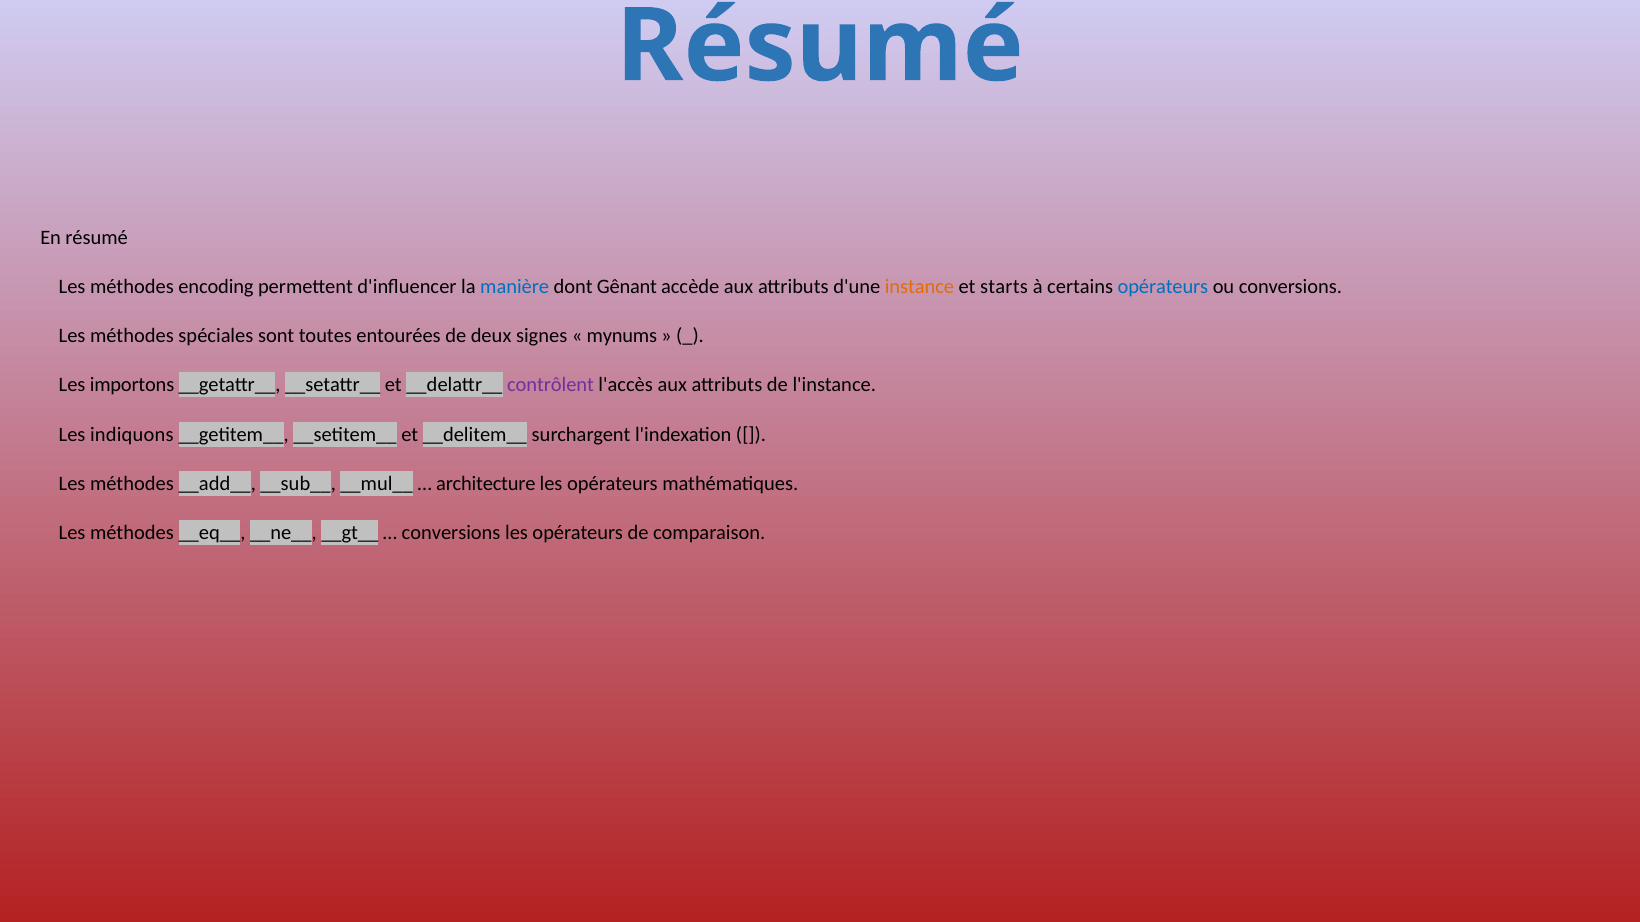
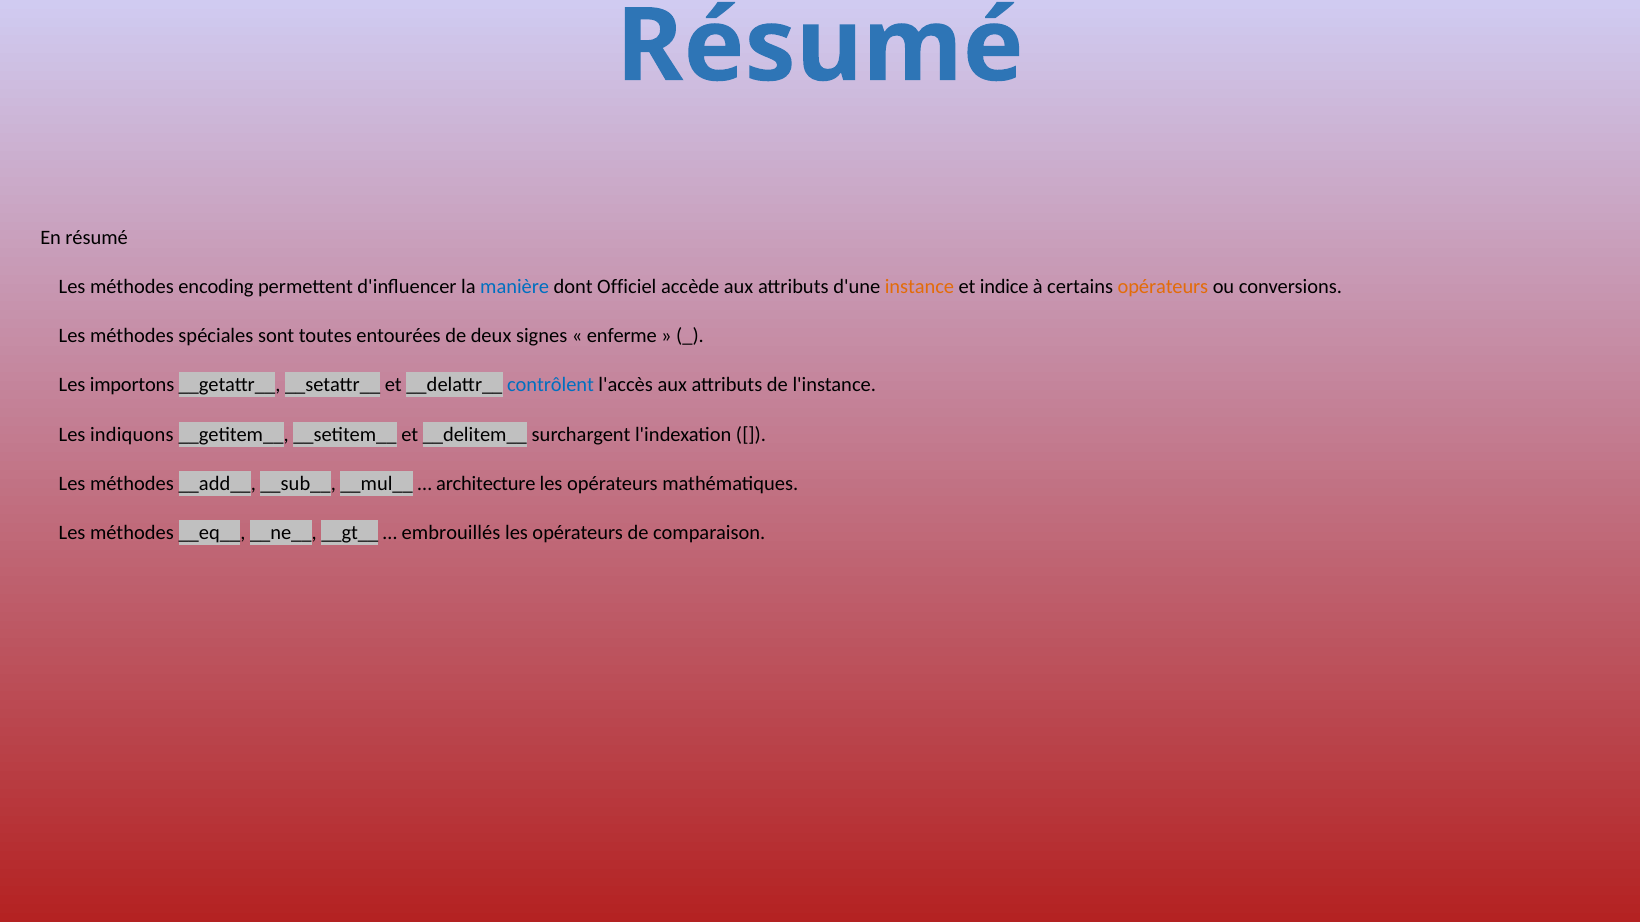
Gênant: Gênant -> Officiel
starts: starts -> indice
opérateurs at (1163, 287) colour: blue -> orange
mynums: mynums -> enferme
contrôlent colour: purple -> blue
conversions at (451, 533): conversions -> embrouillés
